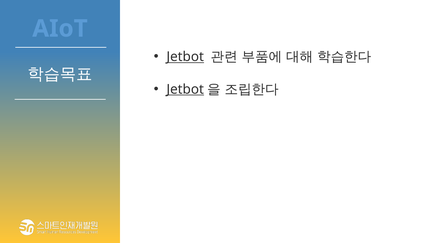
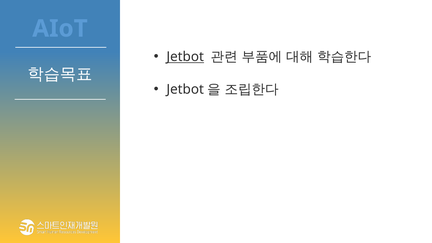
Jetbot at (185, 89) underline: present -> none
